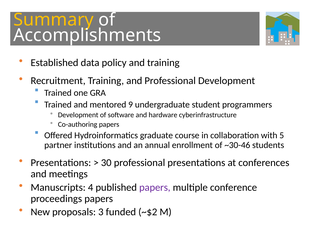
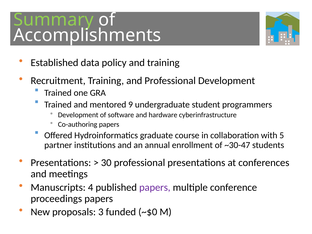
Summary colour: yellow -> light green
~30-46: ~30-46 -> ~30-47
~$2: ~$2 -> ~$0
